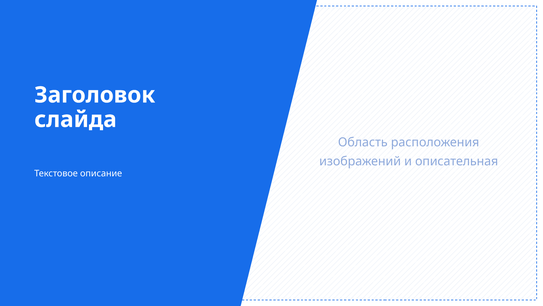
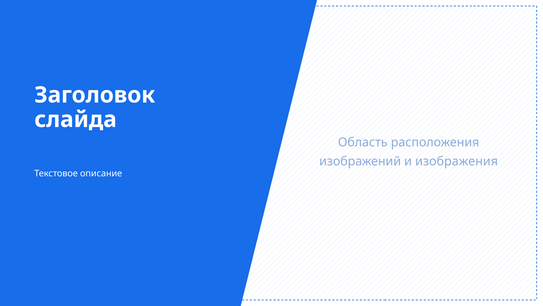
описательная: описательная -> изображения
